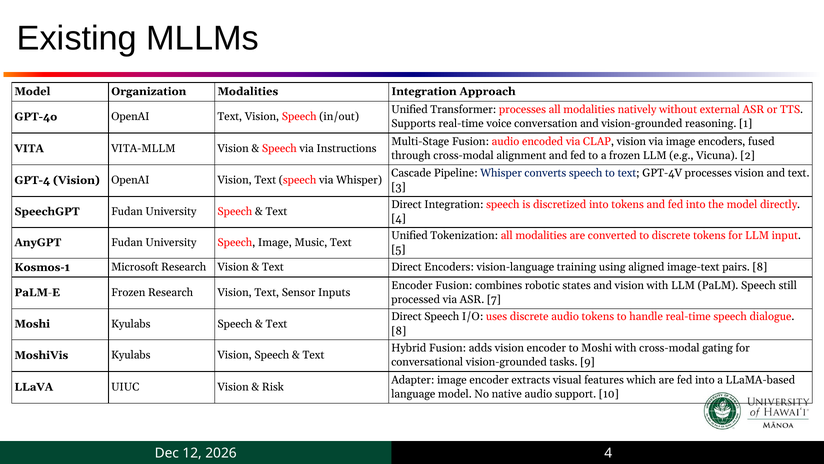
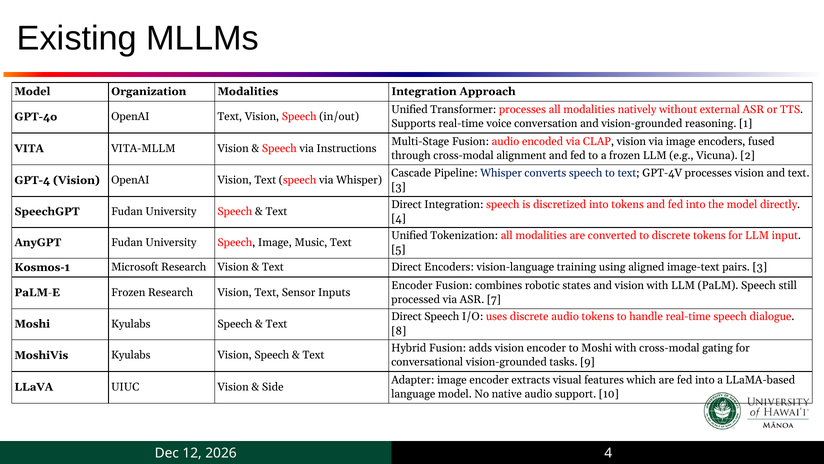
pairs 8: 8 -> 3
Risk: Risk -> Side
